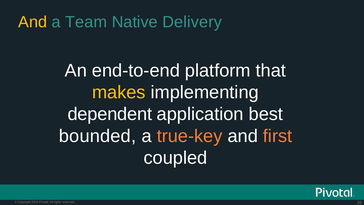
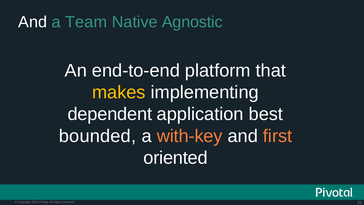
And at (33, 22) colour: yellow -> white
Delivery: Delivery -> Agnostic
true-key: true-key -> with-key
coupled: coupled -> oriented
